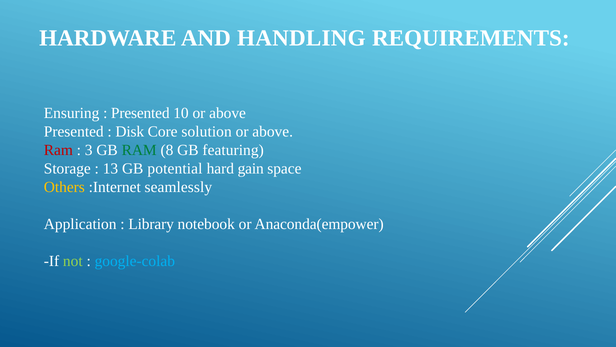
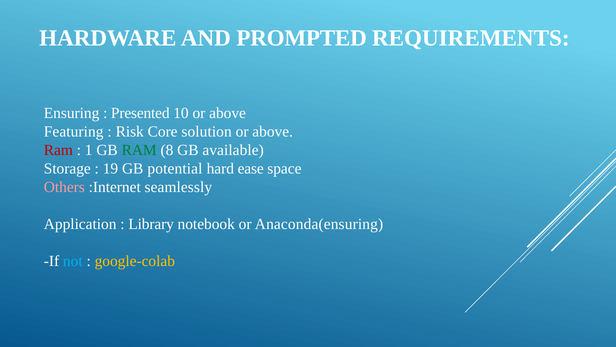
HANDLING: HANDLING -> PROMPTED
Presented at (74, 131): Presented -> Featuring
Disk: Disk -> Risk
3: 3 -> 1
featuring: featuring -> available
13: 13 -> 19
gain: gain -> ease
Others colour: yellow -> pink
Anaconda(empower: Anaconda(empower -> Anaconda(ensuring
not colour: light green -> light blue
google-colab colour: light blue -> yellow
